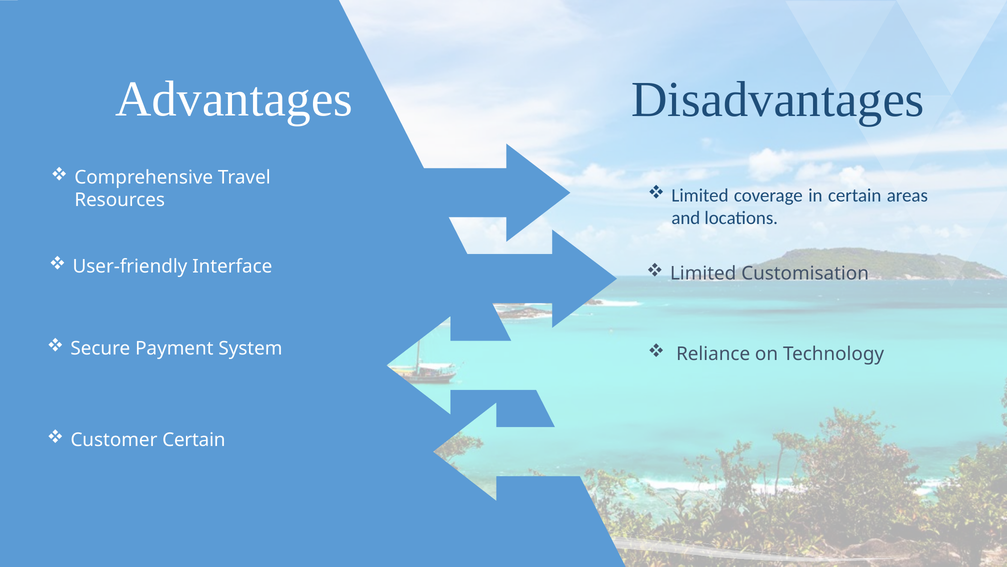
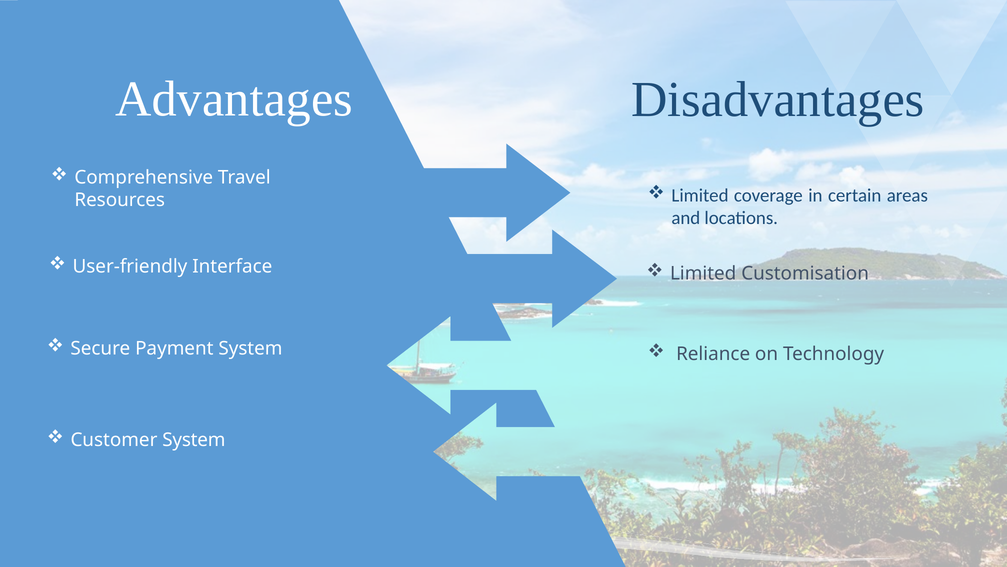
Customer Certain: Certain -> System
